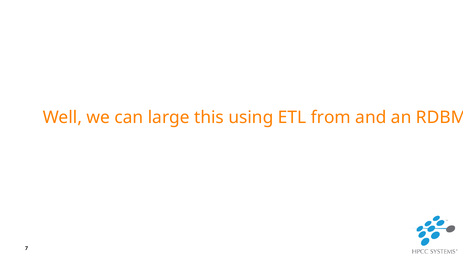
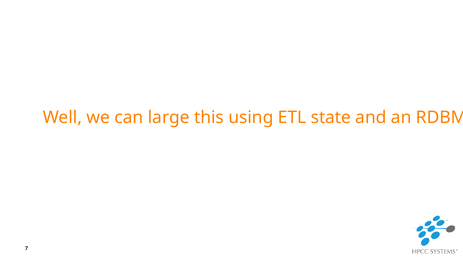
from: from -> state
